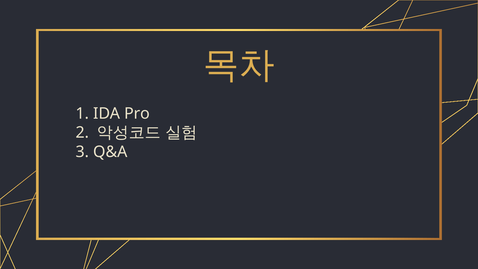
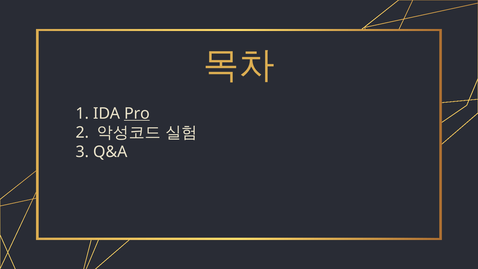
Pro underline: none -> present
